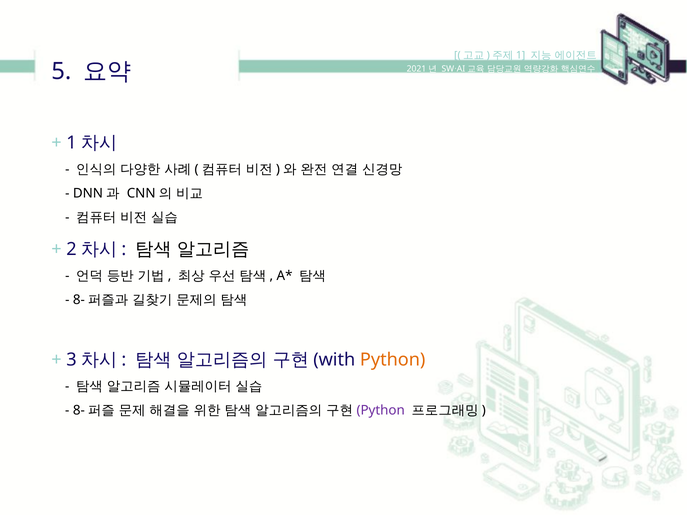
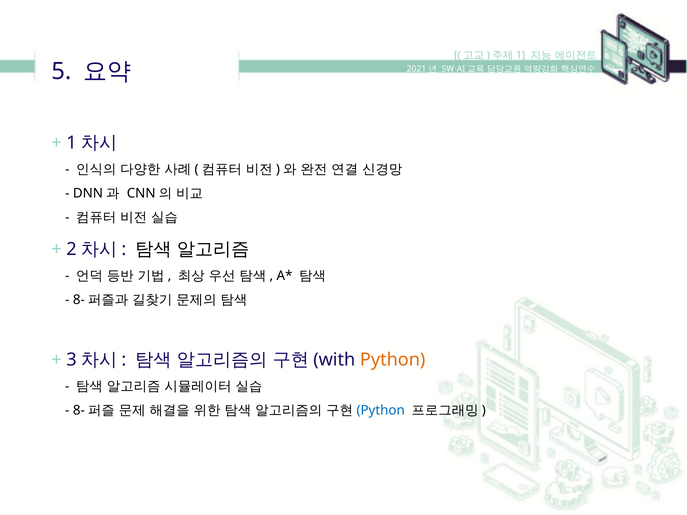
Python at (381, 410) colour: purple -> blue
